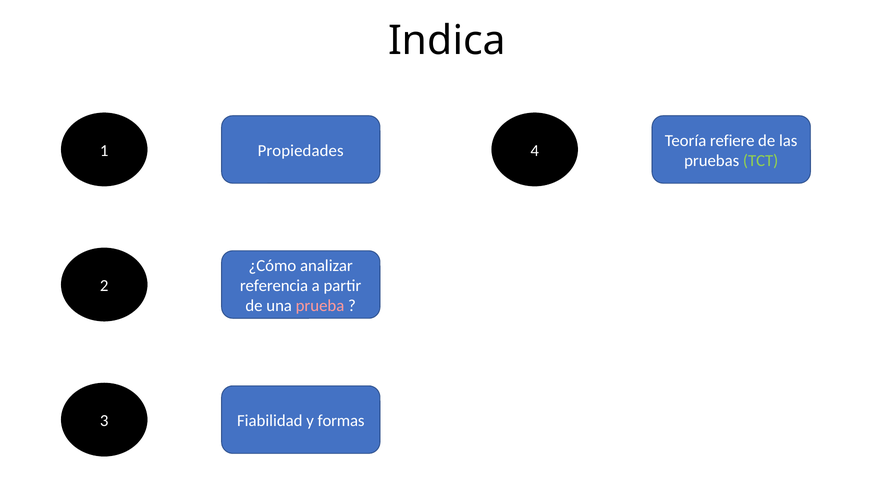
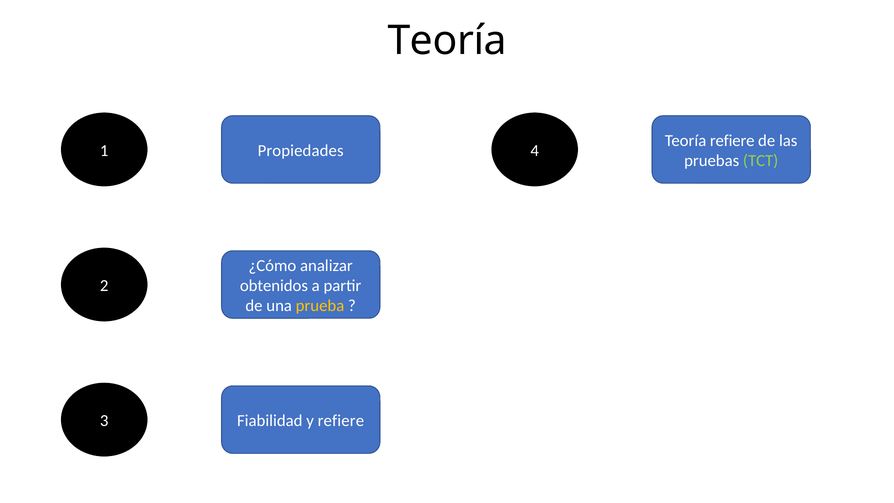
Indica at (447, 41): Indica -> Teoría
referencia: referencia -> obtenidos
prueba colour: pink -> yellow
y formas: formas -> refiere
